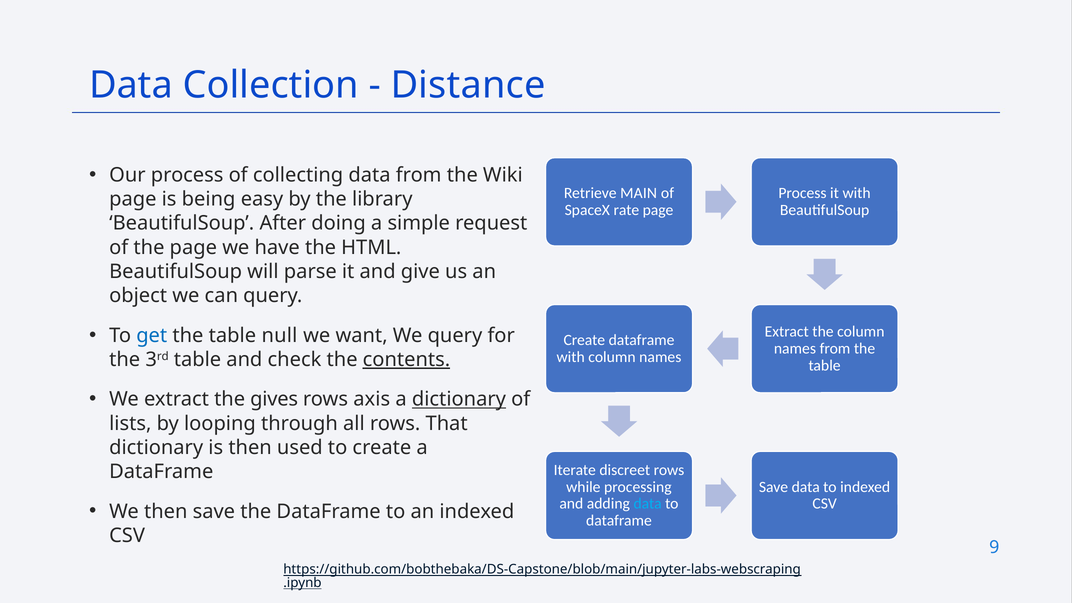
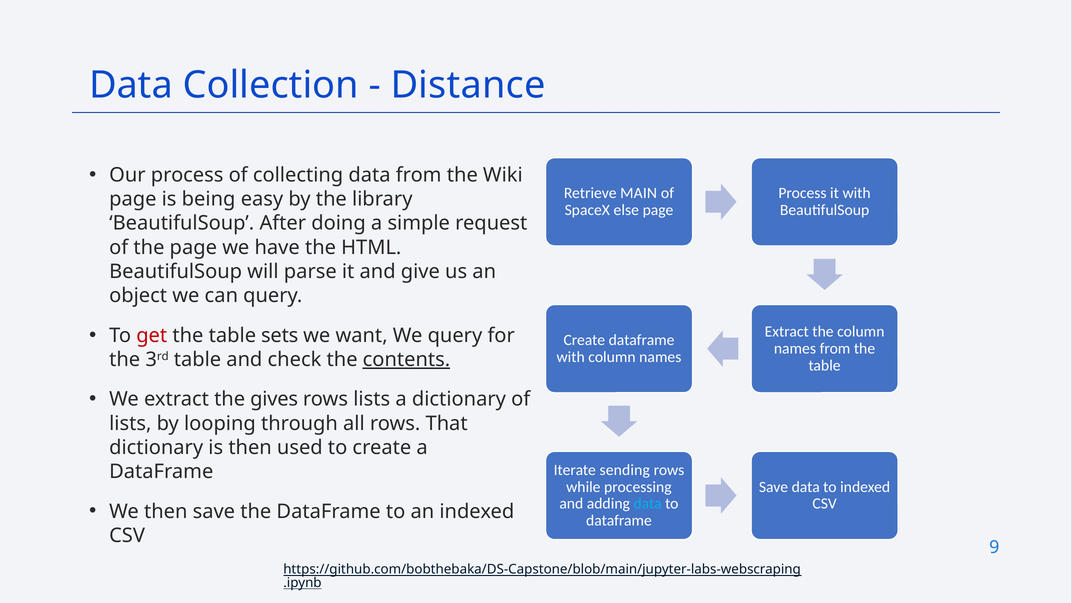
rate: rate -> else
get colour: blue -> red
null: null -> sets
rows axis: axis -> lists
dictionary at (459, 399) underline: present -> none
discreet: discreet -> sending
